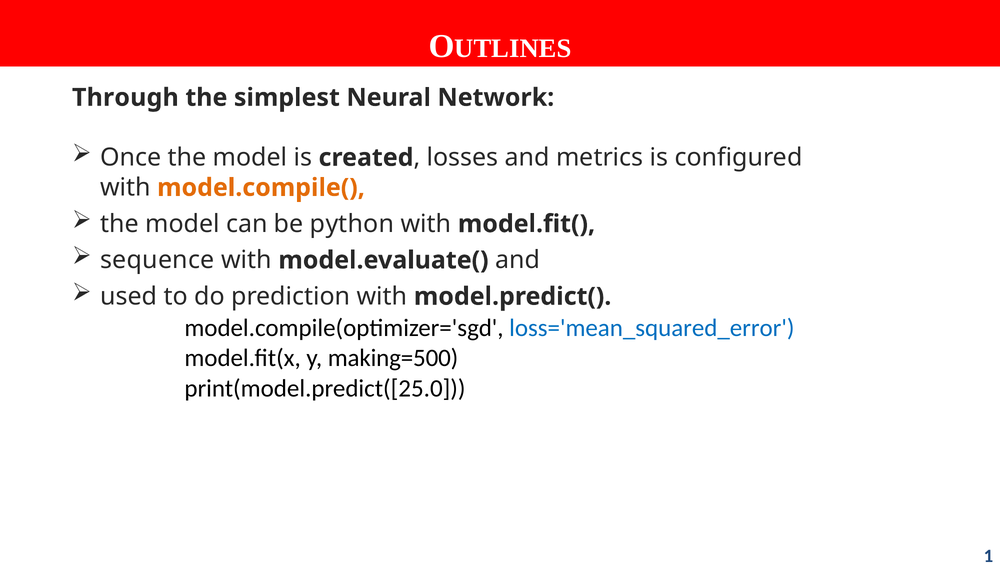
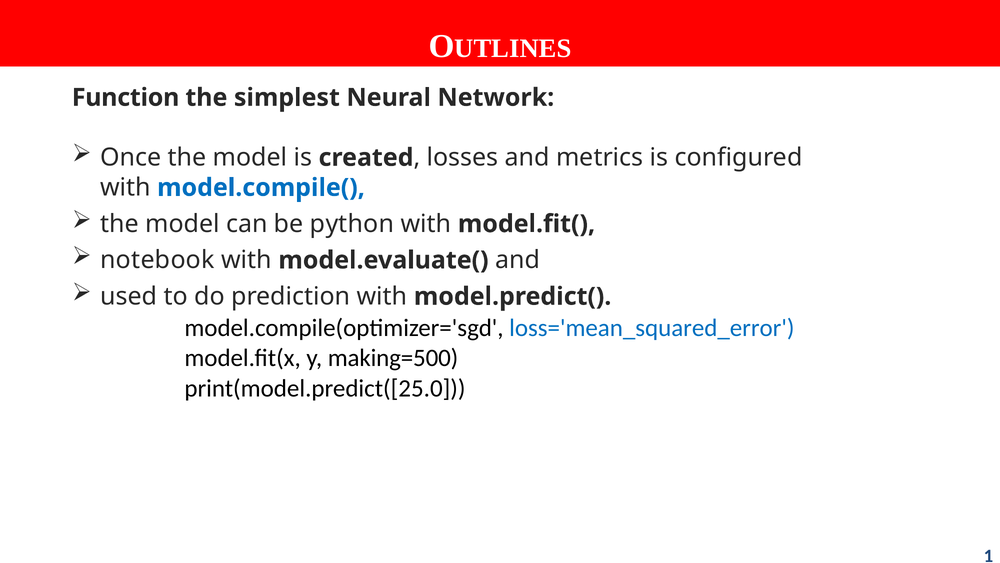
Through: Through -> Function
model.compile( colour: orange -> blue
sequence: sequence -> notebook
